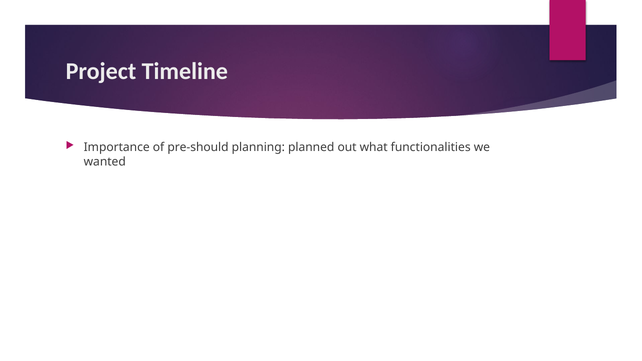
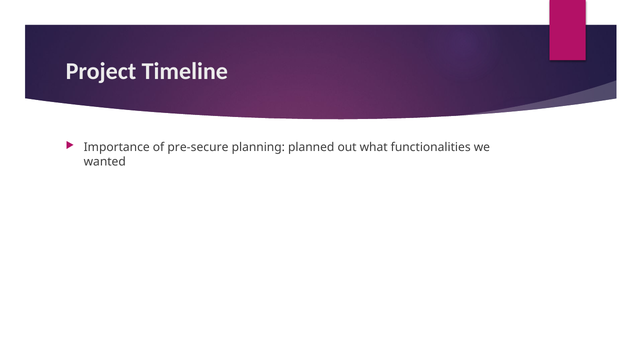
pre-should: pre-should -> pre-secure
